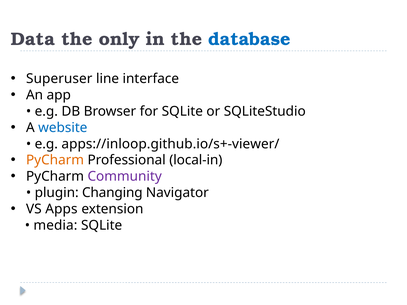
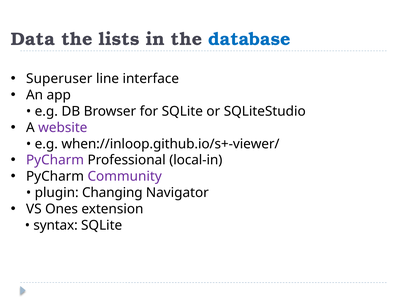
only: only -> lists
website colour: blue -> purple
apps://inloop.github.io/s+-viewer/: apps://inloop.github.io/s+-viewer/ -> when://inloop.github.io/s+-viewer/
PyCharm at (55, 160) colour: orange -> purple
Apps: Apps -> Ones
media: media -> syntax
